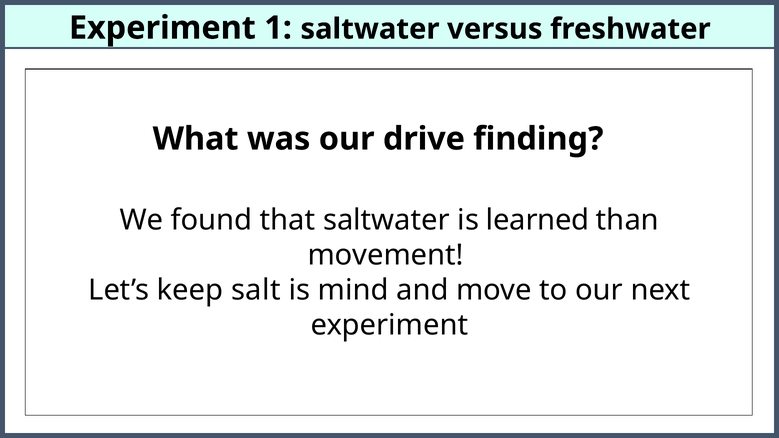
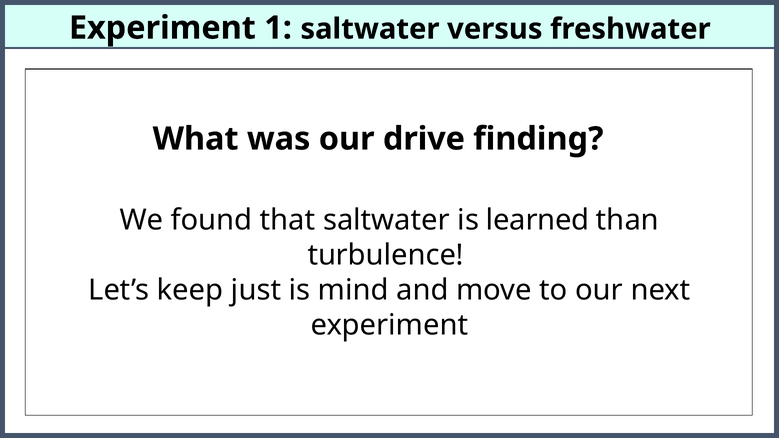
movement: movement -> turbulence
salt: salt -> just
